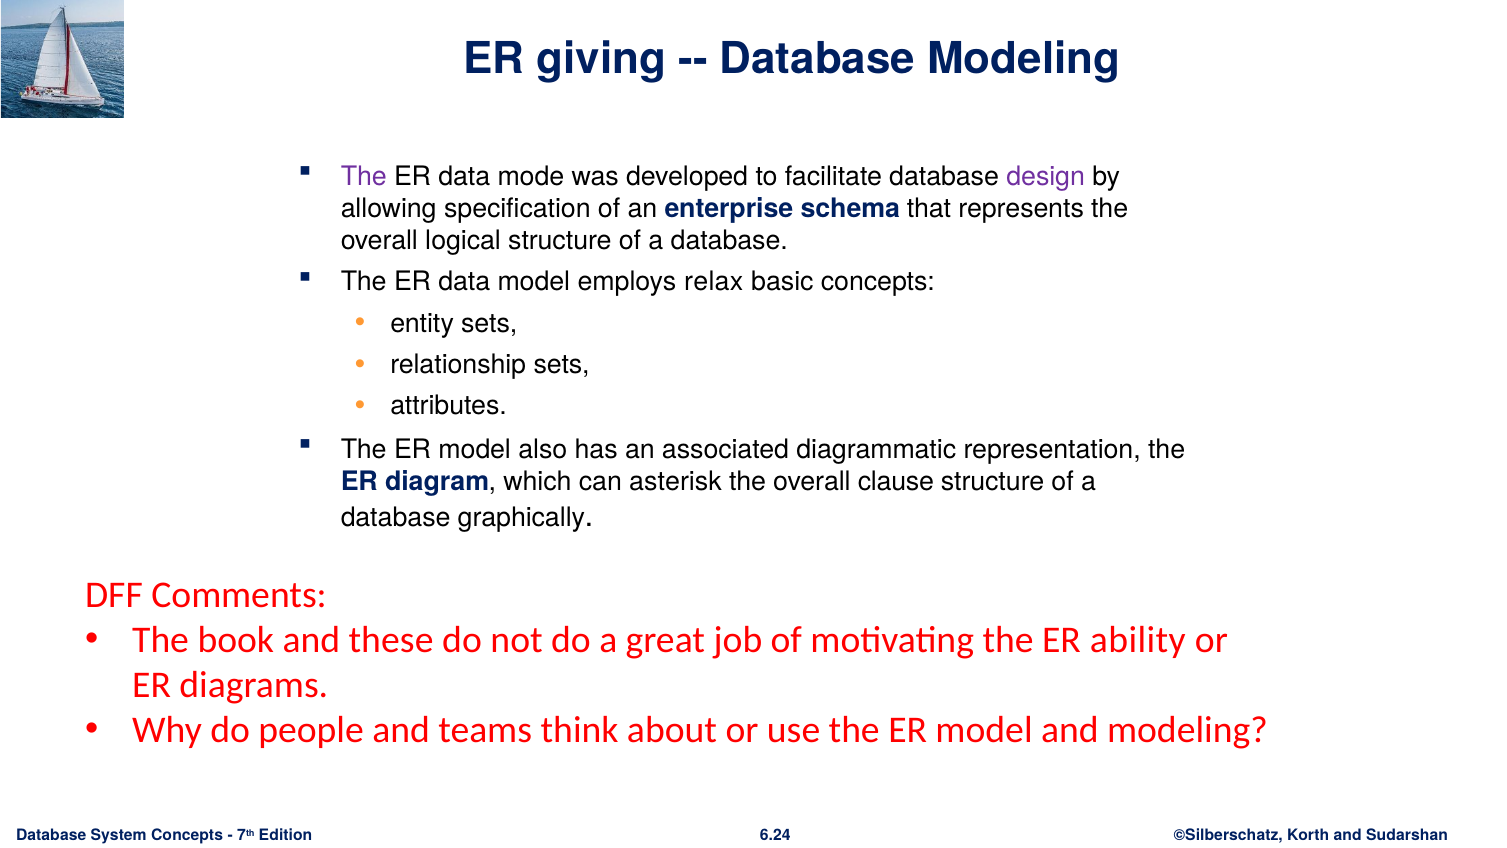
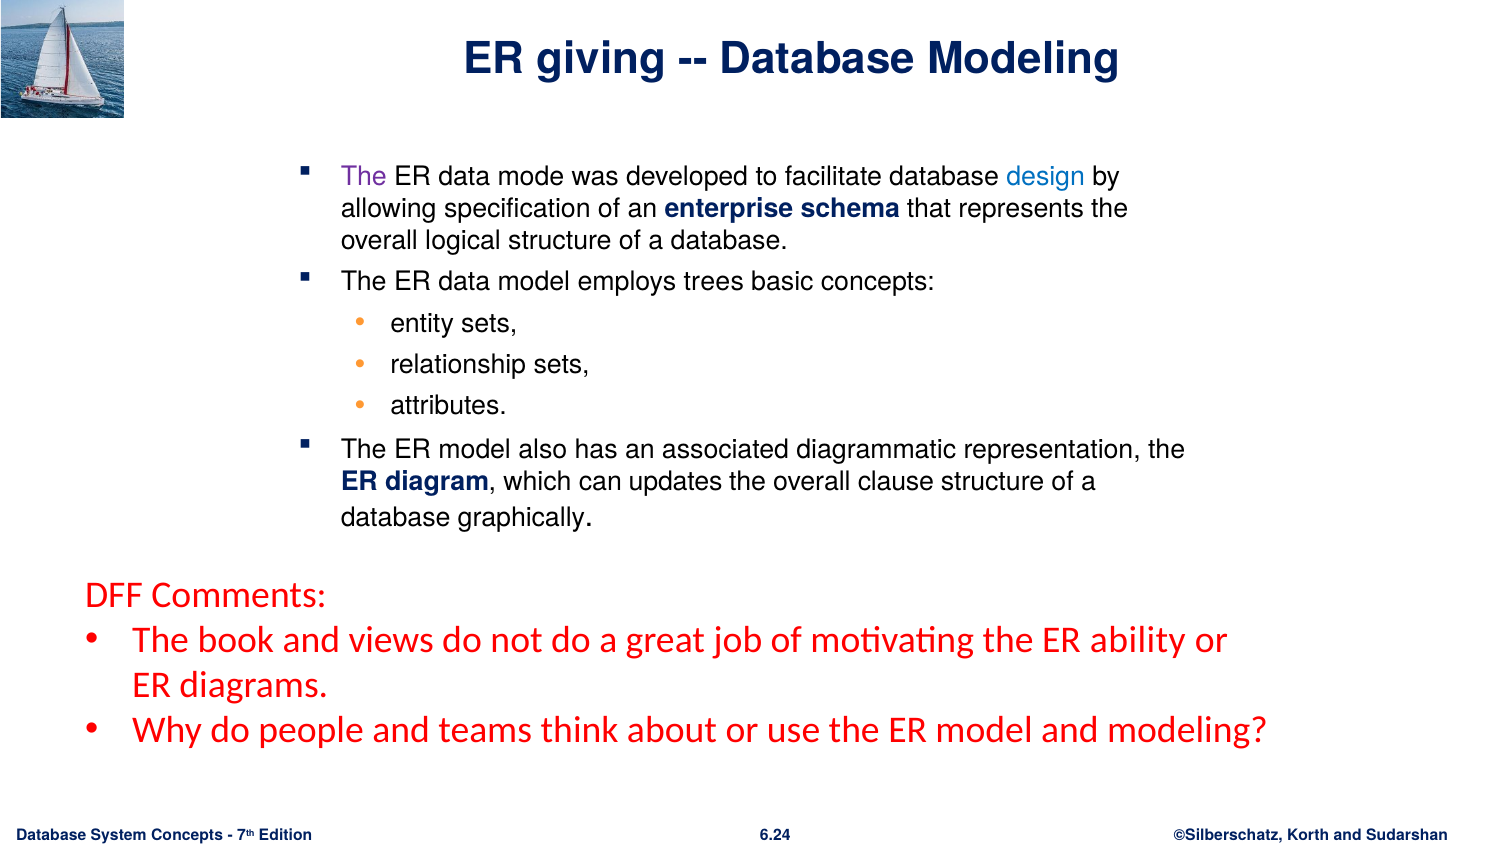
design colour: purple -> blue
relax: relax -> trees
asterisk: asterisk -> updates
these: these -> views
